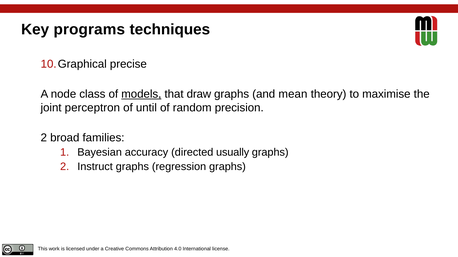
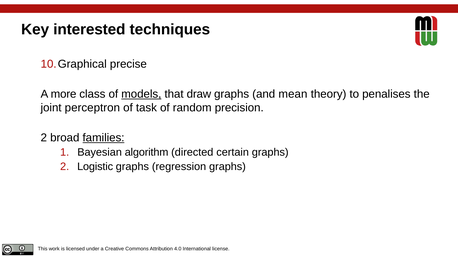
programs: programs -> interested
node: node -> more
maximise: maximise -> penalises
until: until -> task
families underline: none -> present
accuracy: accuracy -> algorithm
usually: usually -> certain
Instruct: Instruct -> Logistic
